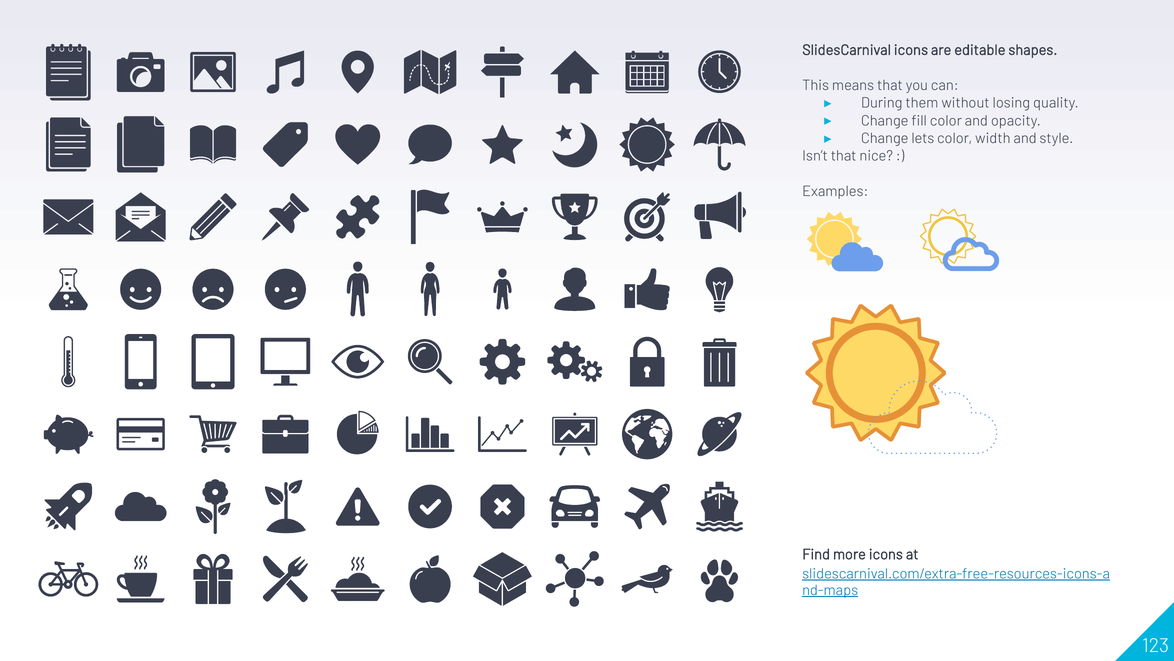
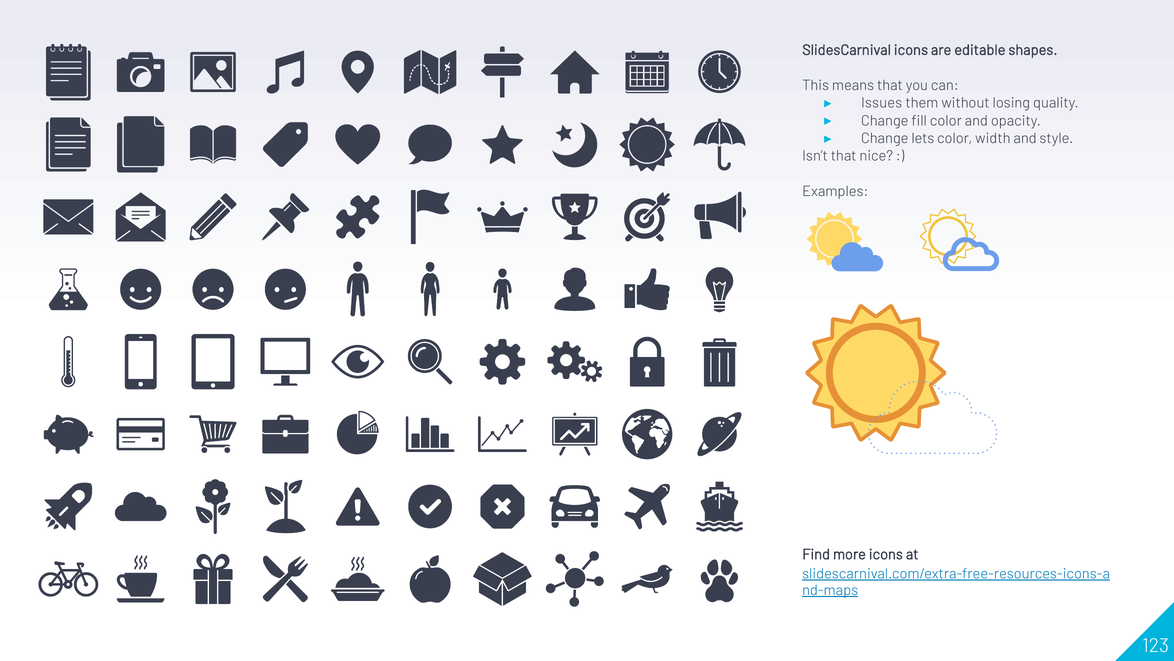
During: During -> Issues
